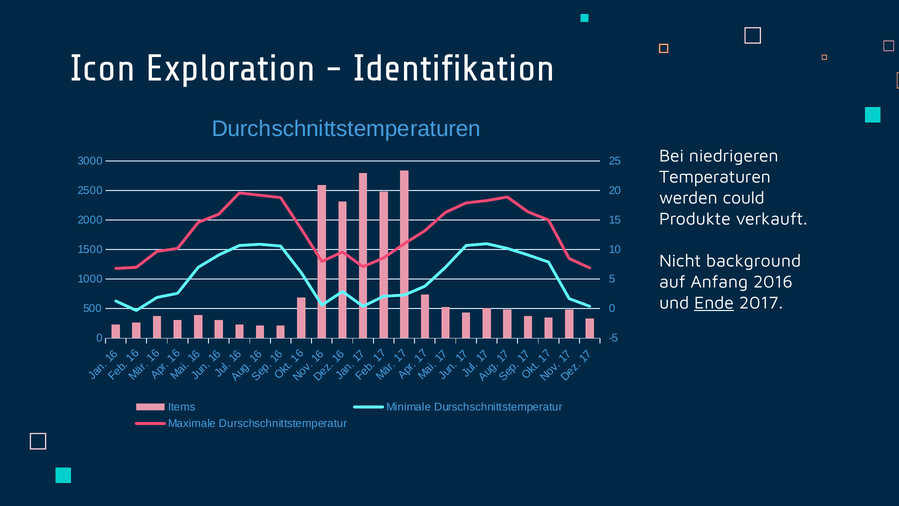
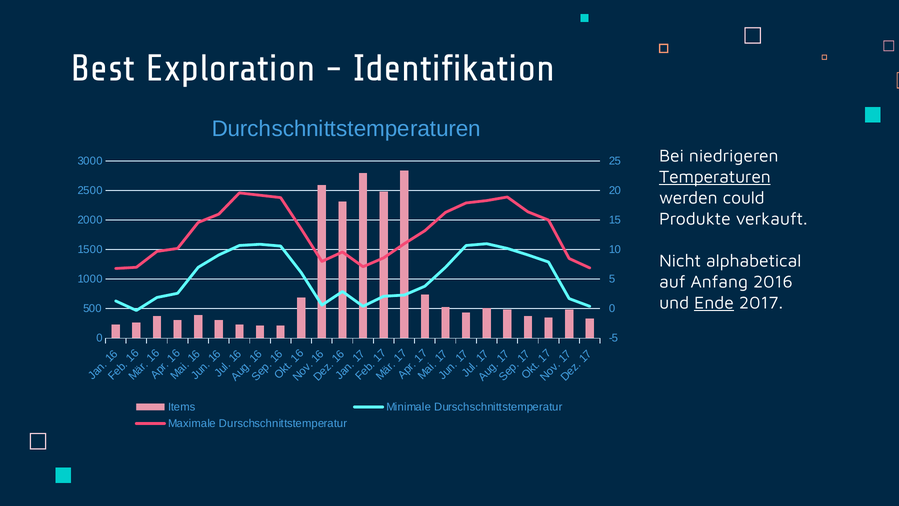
Icon: Icon -> Best
Temperaturen underline: none -> present
background: background -> alphabetical
